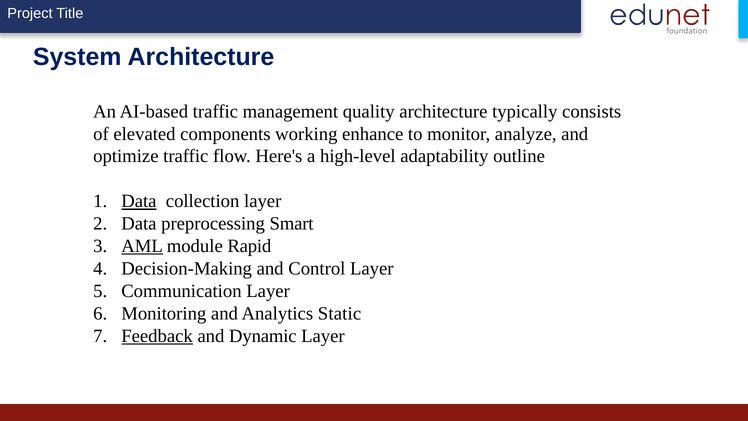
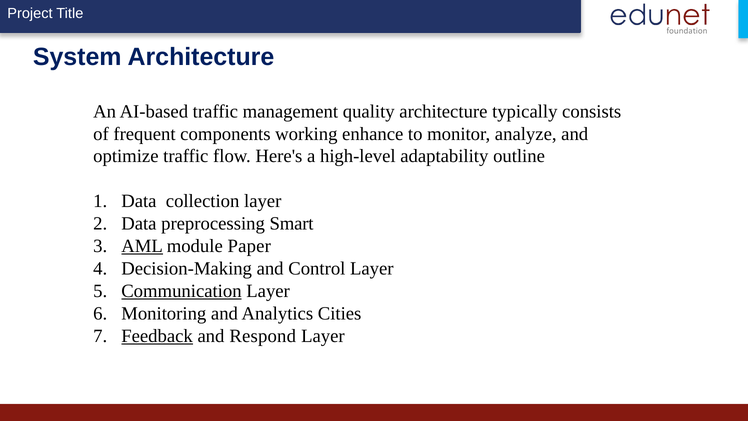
elevated: elevated -> frequent
Data at (139, 201) underline: present -> none
Rapid: Rapid -> Paper
Communication underline: none -> present
Static: Static -> Cities
Dynamic: Dynamic -> Respond
